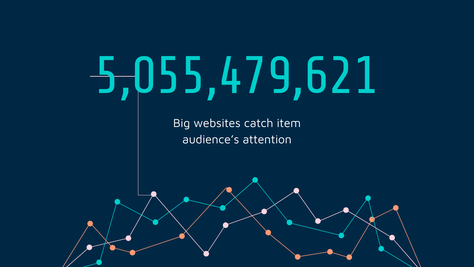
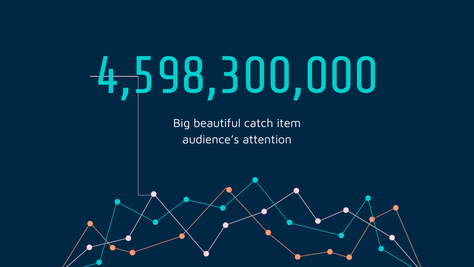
5,055,479,621: 5,055,479,621 -> 4,598,300,000
websites: websites -> beautiful
